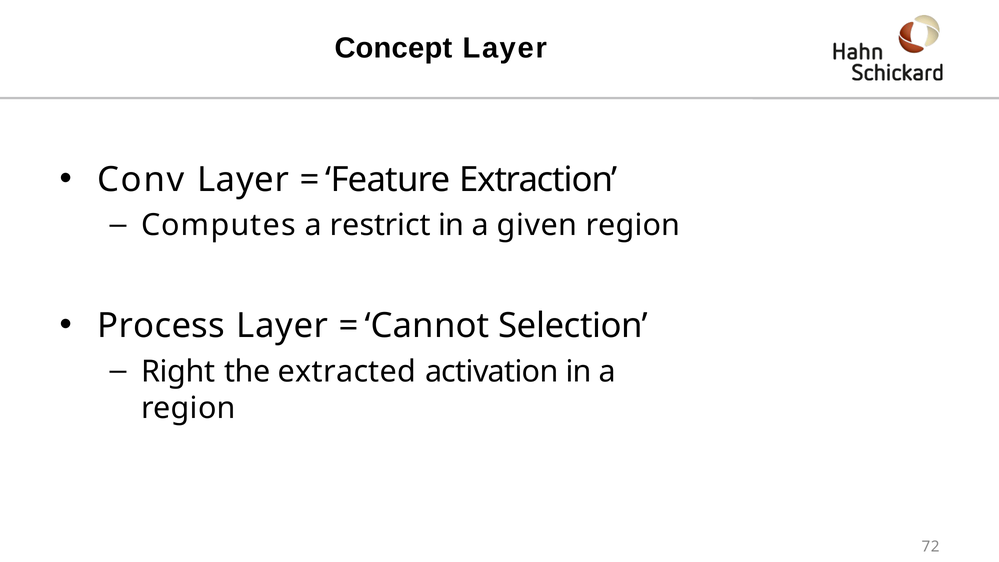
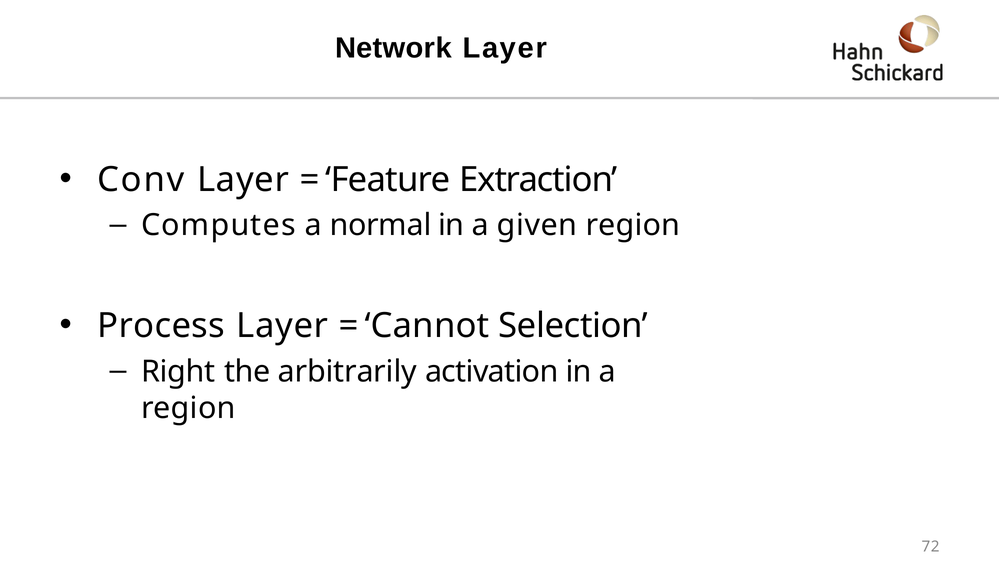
Concept: Concept -> Network
restrict: restrict -> normal
extracted: extracted -> arbitrarily
